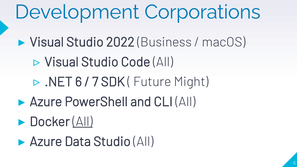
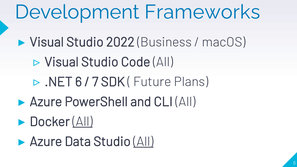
Corporations: Corporations -> Frameworks
Might: Might -> Plans
All at (143, 142) underline: none -> present
